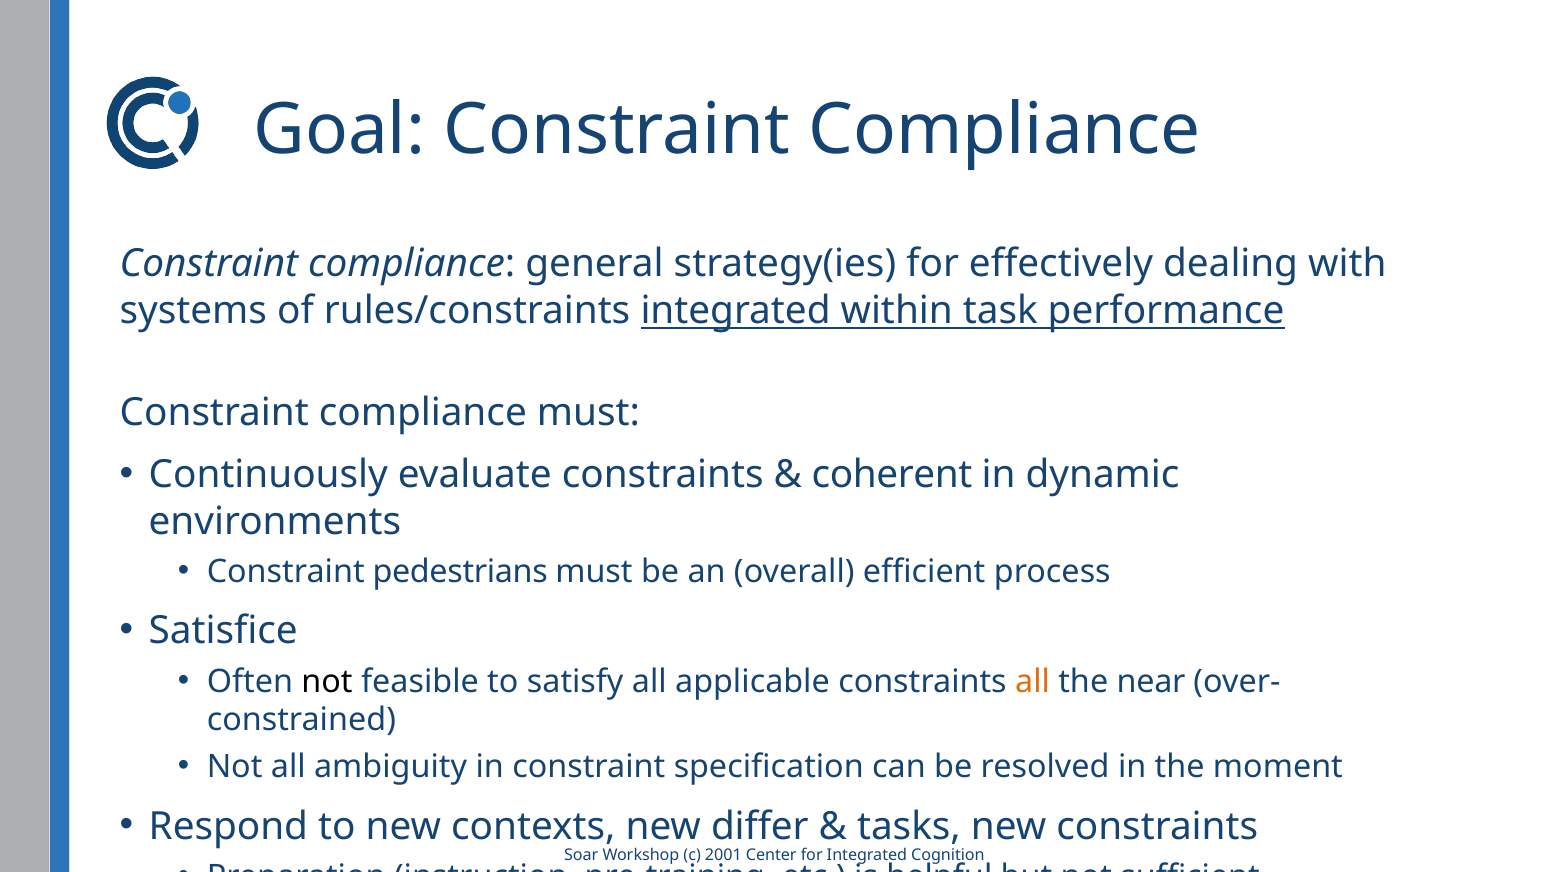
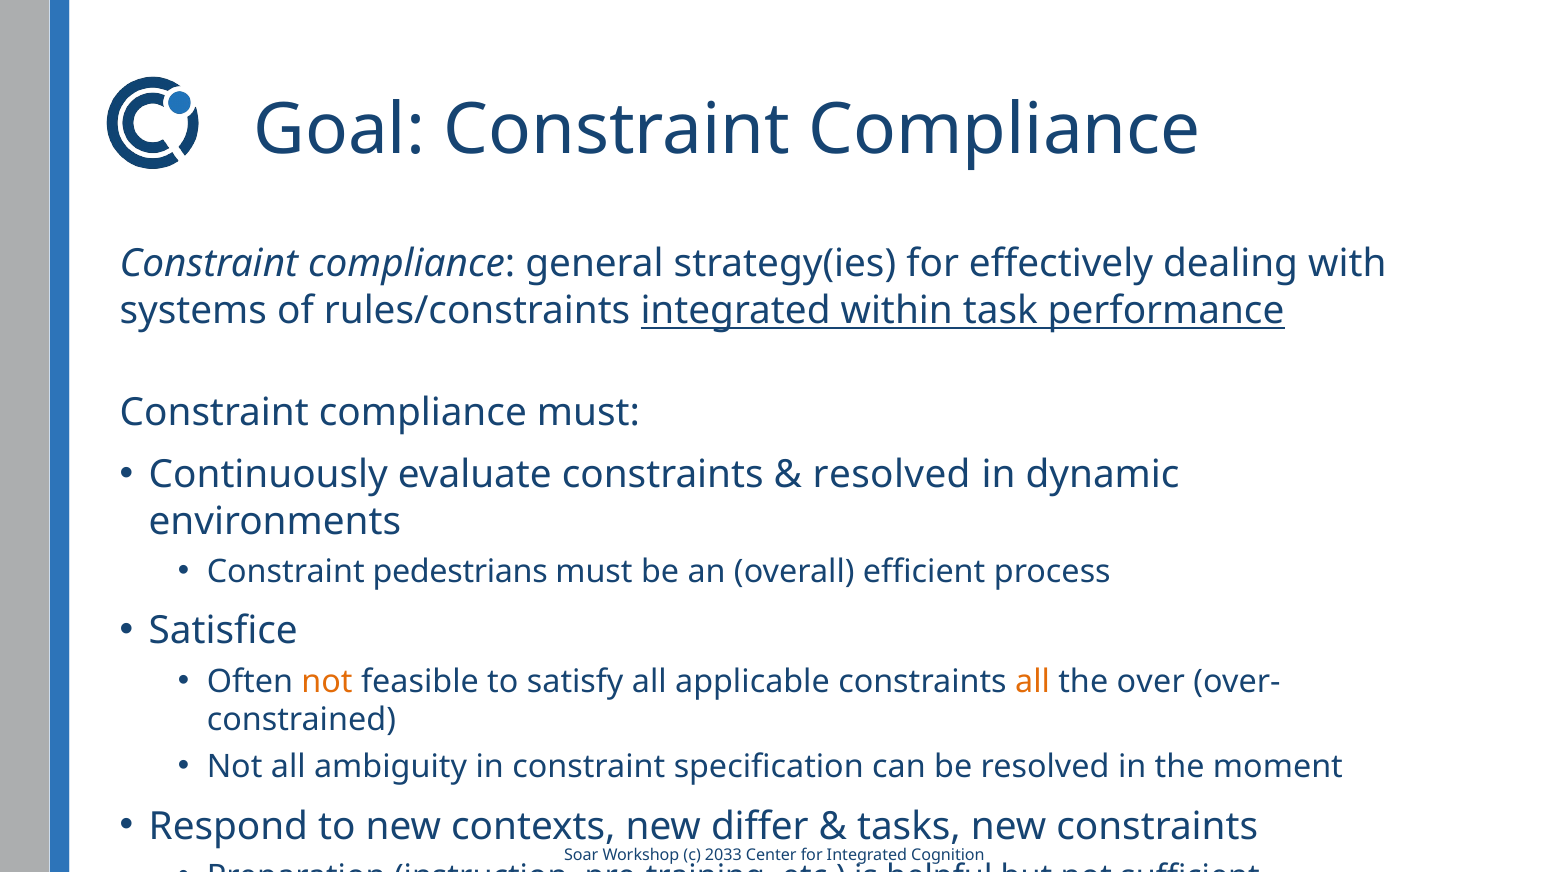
coherent at (892, 475): coherent -> resolved
not at (327, 681) colour: black -> orange
near: near -> over
2001: 2001 -> 2033
